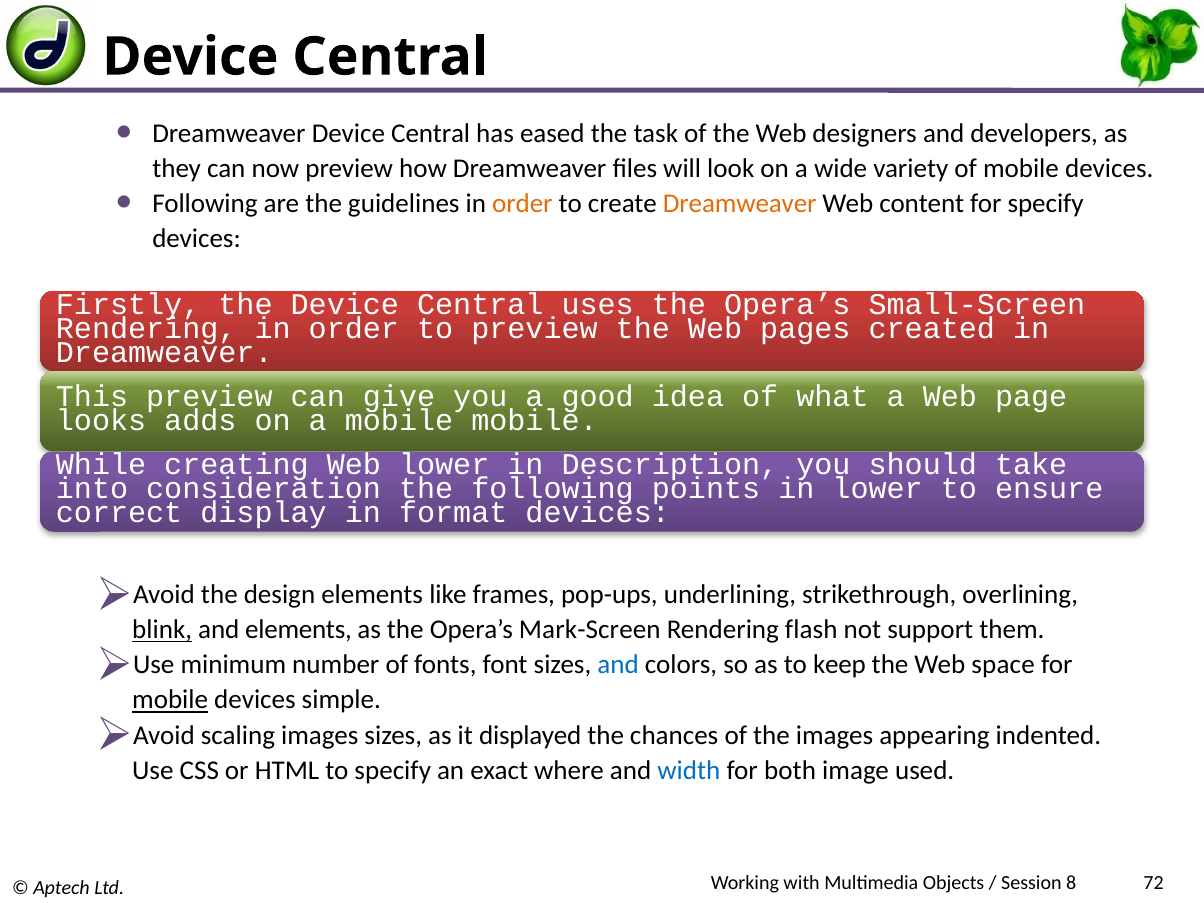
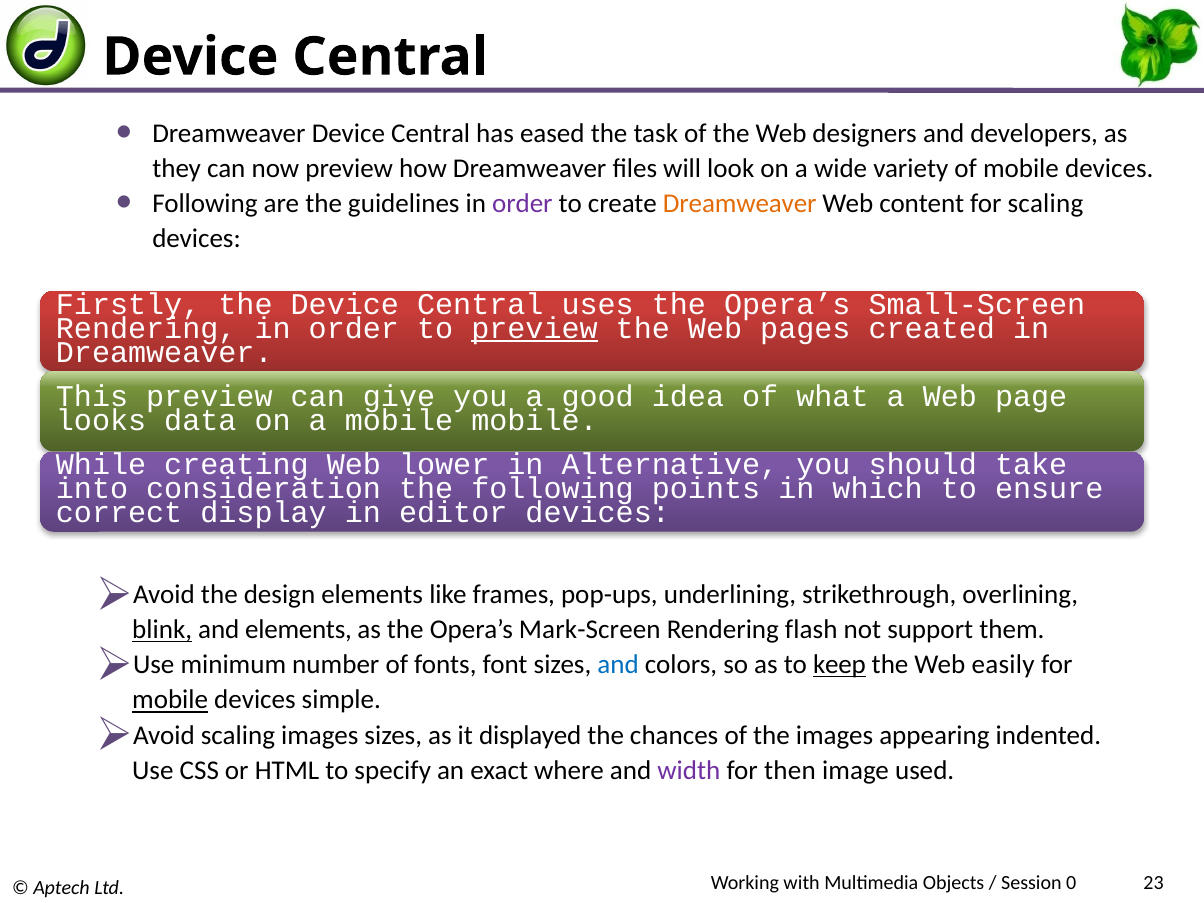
order at (522, 203) colour: orange -> purple
for specify: specify -> scaling
preview at (534, 328) underline: none -> present
adds: adds -> data
Description: Description -> Alternative
in lower: lower -> which
format: format -> editor
keep underline: none -> present
space: space -> easily
width colour: blue -> purple
both: both -> then
8: 8 -> 0
72: 72 -> 23
